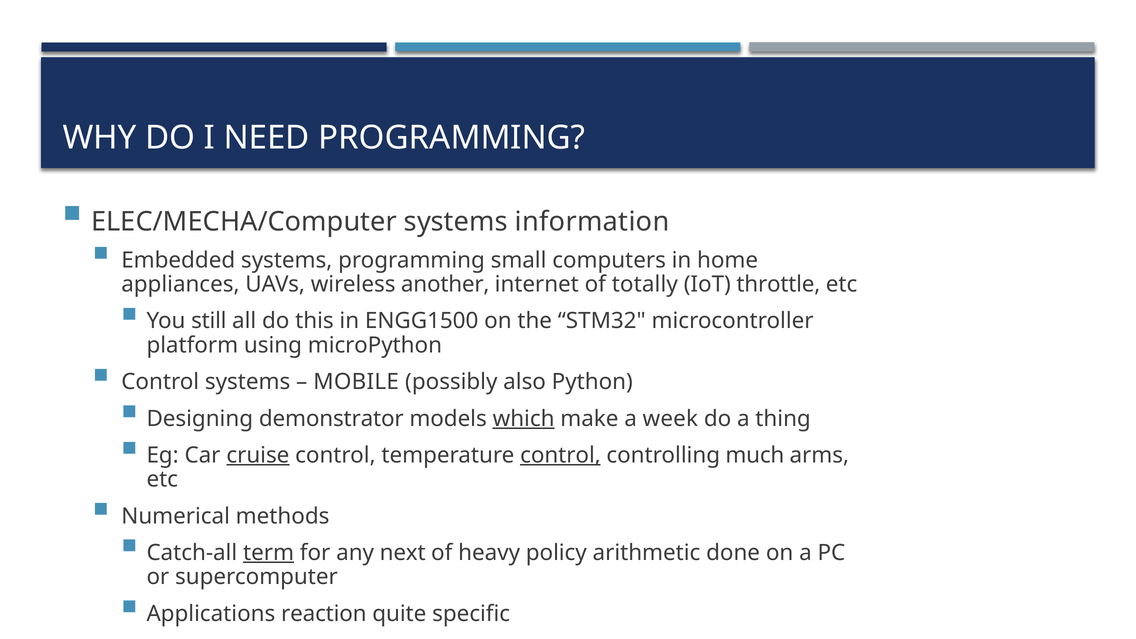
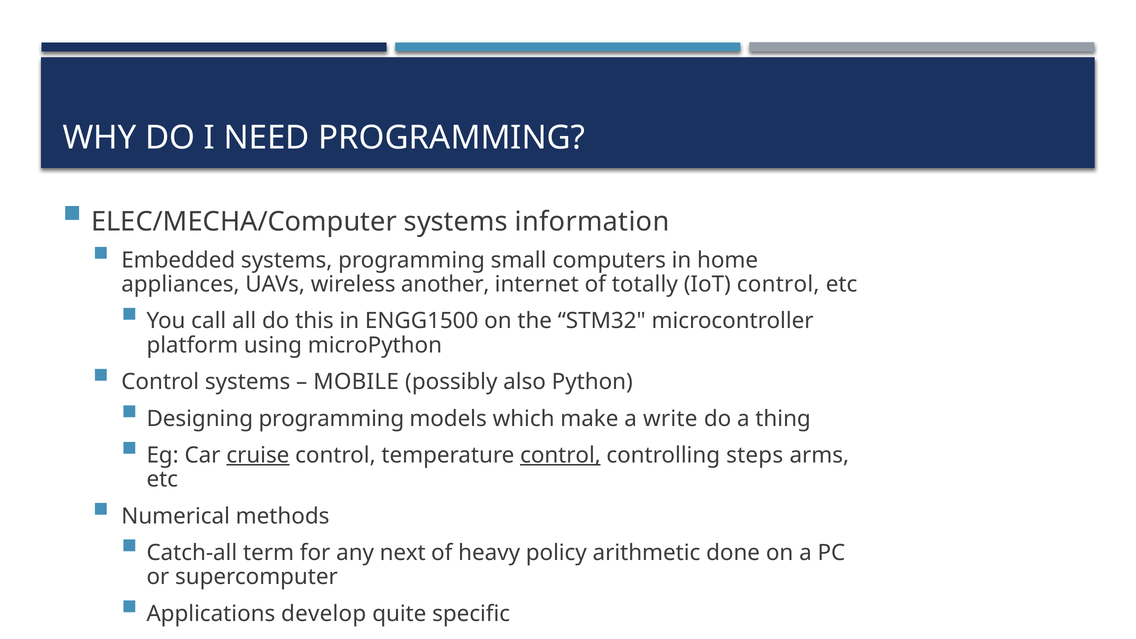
IoT throttle: throttle -> control
still: still -> call
Designing demonstrator: demonstrator -> programming
which underline: present -> none
week: week -> write
much: much -> steps
term underline: present -> none
reaction: reaction -> develop
